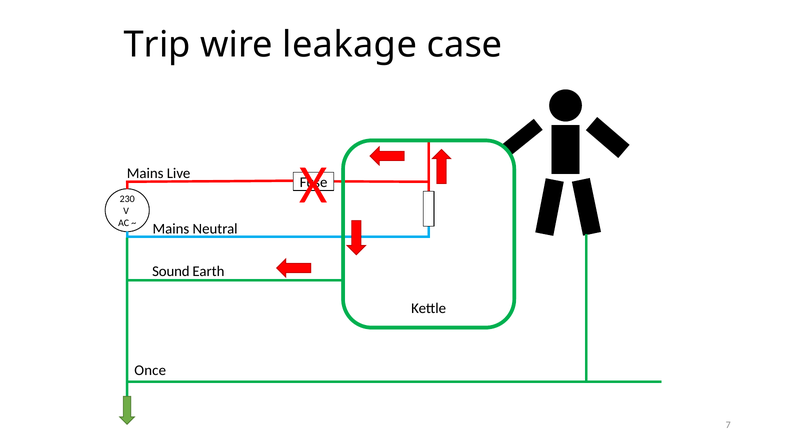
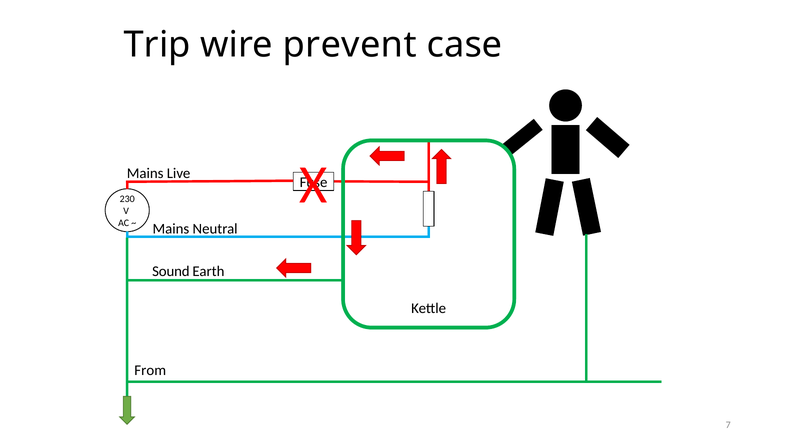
leakage: leakage -> prevent
Once: Once -> From
